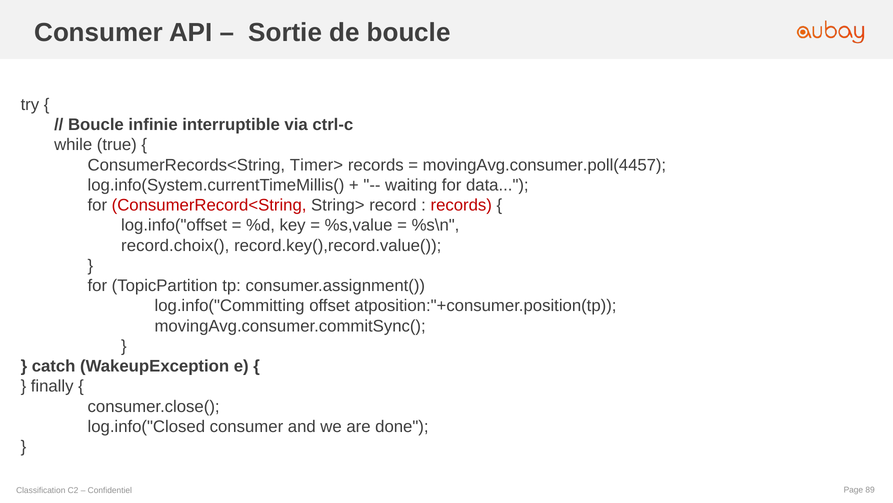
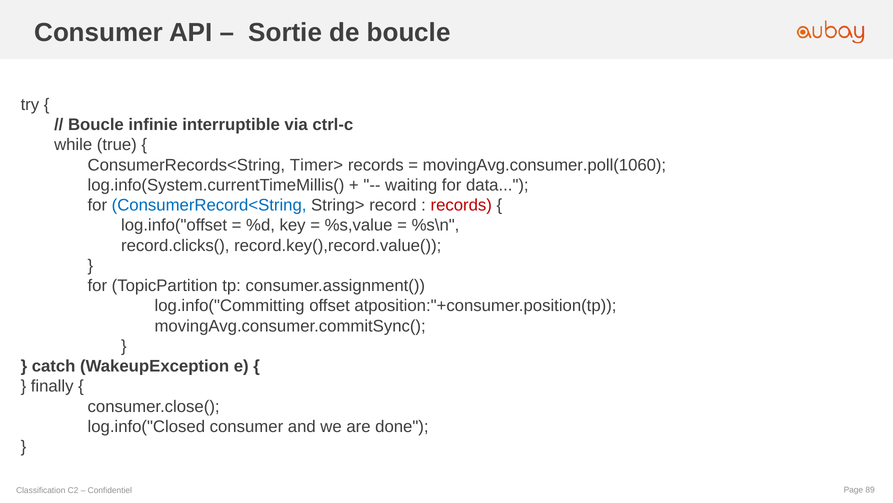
movingAvg.consumer.poll(4457: movingAvg.consumer.poll(4457 -> movingAvg.consumer.poll(1060
ConsumerRecord<String colour: red -> blue
record.choix(: record.choix( -> record.clicks(
